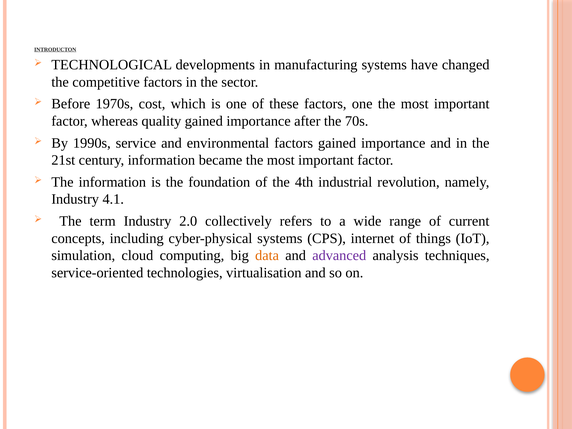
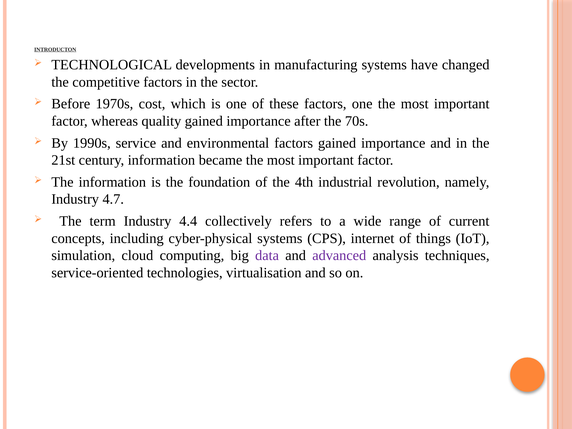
4.1: 4.1 -> 4.7
2.0: 2.0 -> 4.4
data colour: orange -> purple
